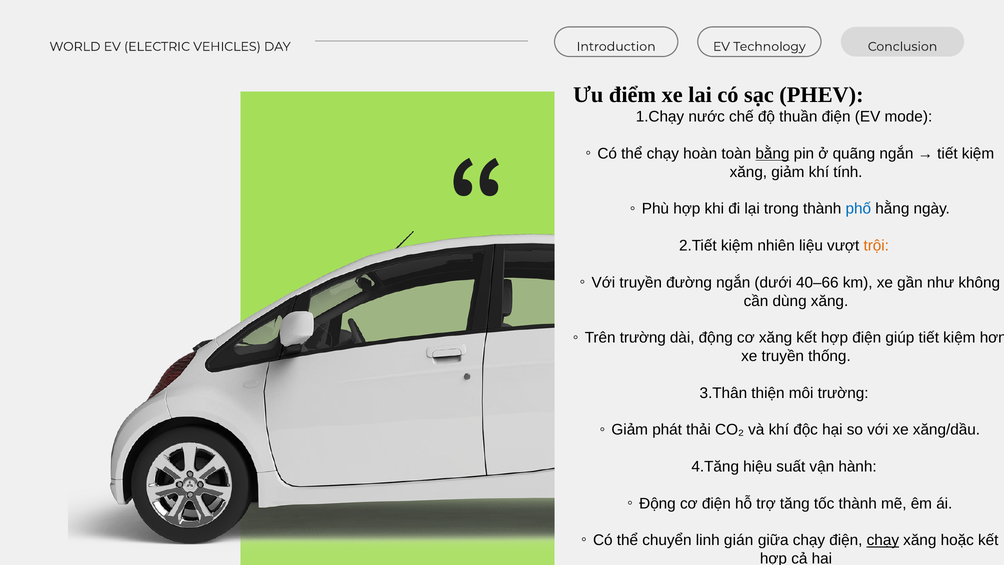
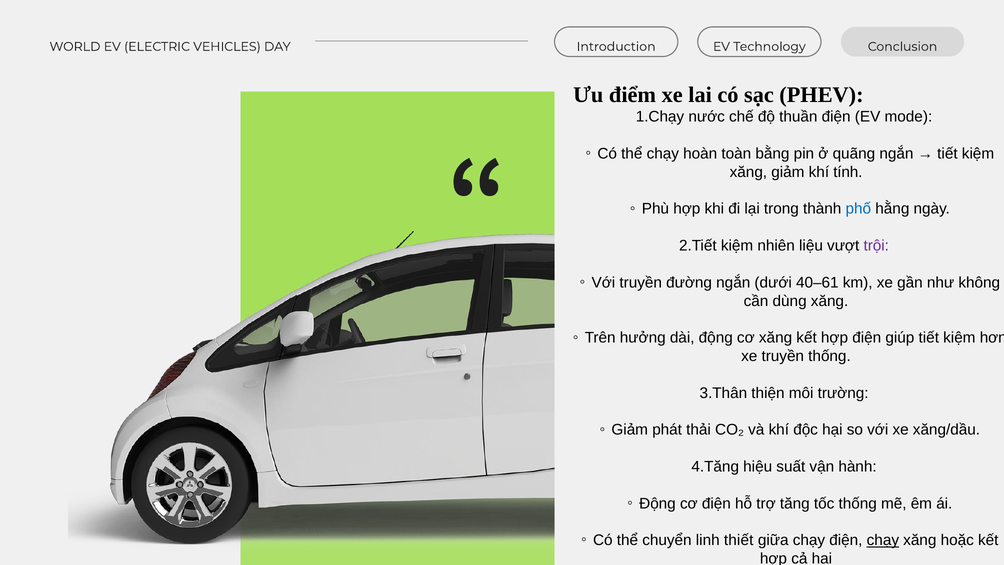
bằng underline: present -> none
trội colour: orange -> purple
40–66: 40–66 -> 40–61
Trên trường: trường -> hưởng
tốc thành: thành -> thống
gián: gián -> thiết
